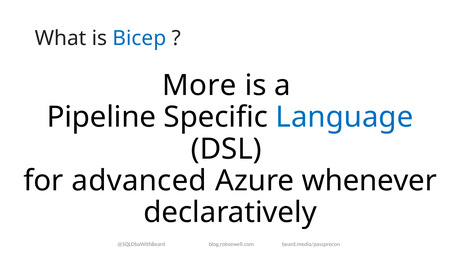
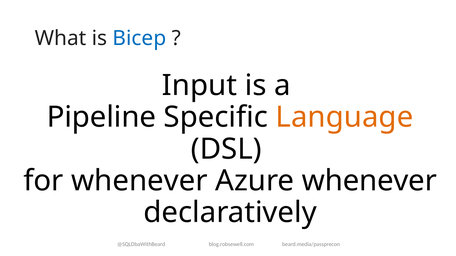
More: More -> Input
Language colour: blue -> orange
for advanced: advanced -> whenever
